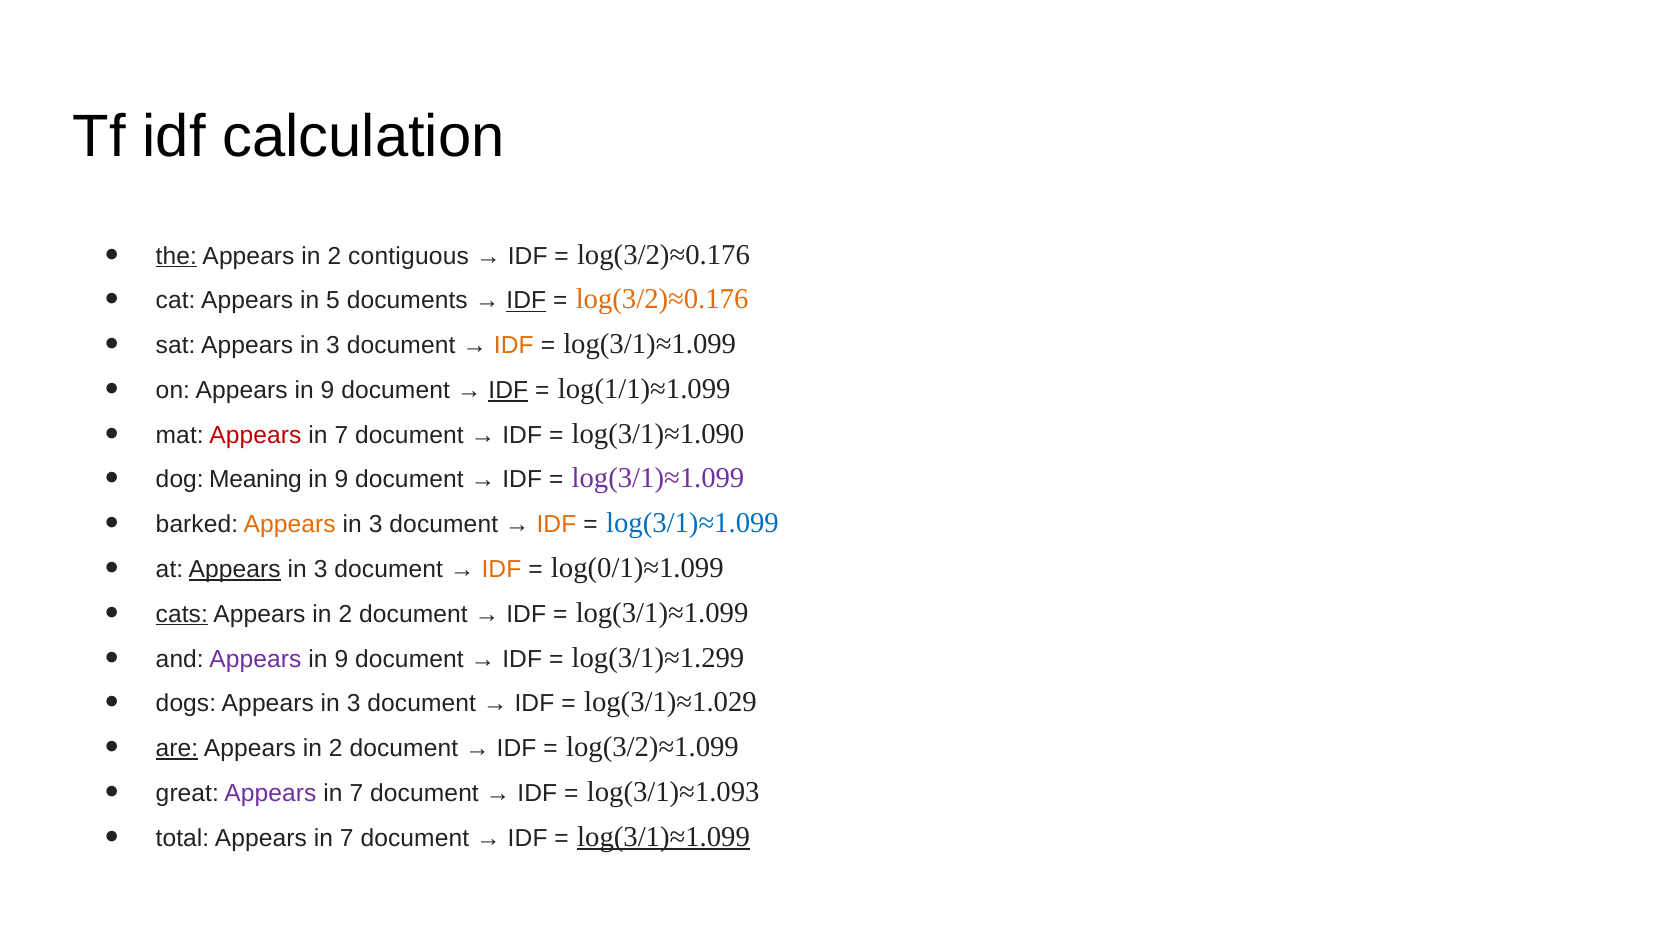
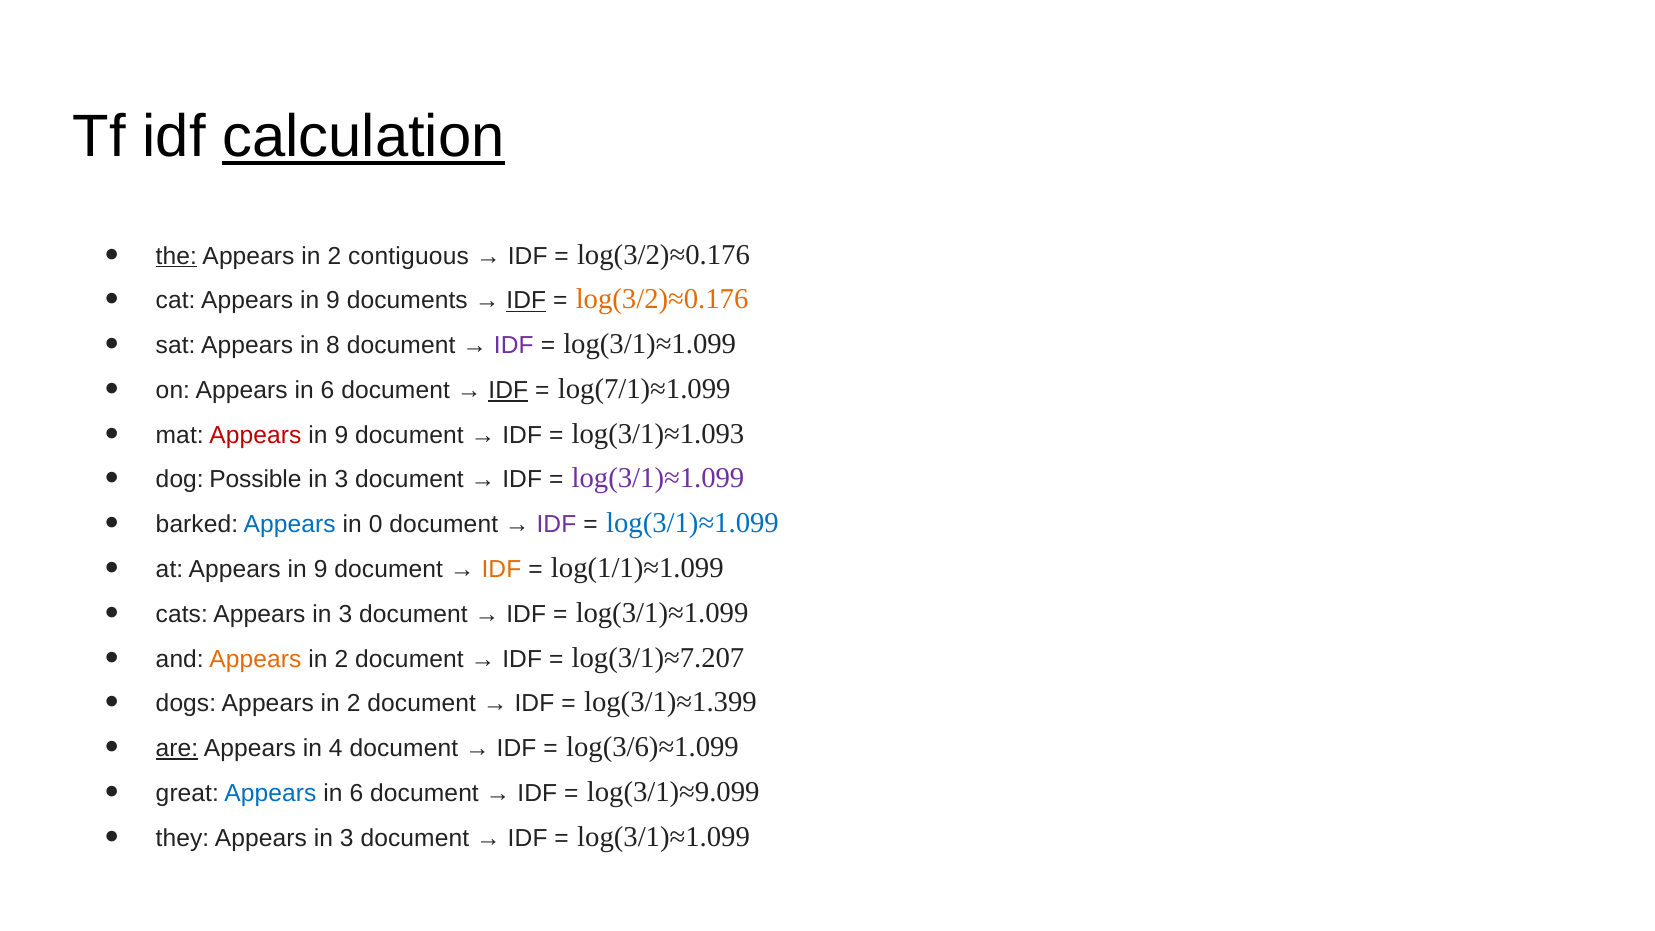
calculation underline: none -> present
cat Appears in 5: 5 -> 9
sat Appears in 3: 3 -> 8
IDF at (514, 346) colour: orange -> purple
on Appears in 9: 9 -> 6
log(1/1)≈1.099: log(1/1)≈1.099 -> log(7/1)≈1.099
7 at (341, 435): 7 -> 9
log(3/1)≈1.090: log(3/1)≈1.090 -> log(3/1)≈1.093
Meaning: Meaning -> Possible
9 at (341, 480): 9 -> 3
Appears at (290, 525) colour: orange -> blue
3 at (376, 525): 3 -> 0
IDF at (556, 525) colour: orange -> purple
Appears at (235, 569) underline: present -> none
3 at (321, 569): 3 -> 9
log(0/1)≈1.099: log(0/1)≈1.099 -> log(1/1)≈1.099
cats underline: present -> none
2 at (345, 614): 2 -> 3
Appears at (255, 659) colour: purple -> orange
9 at (341, 659): 9 -> 2
log(3/1)≈1.299: log(3/1)≈1.299 -> log(3/1)≈7.207
dogs Appears in 3: 3 -> 2
log(3/1)≈1.029: log(3/1)≈1.029 -> log(3/1)≈1.399
2 at (336, 748): 2 -> 4
log(3/2)≈1.099: log(3/2)≈1.099 -> log(3/6)≈1.099
Appears at (270, 793) colour: purple -> blue
7 at (356, 793): 7 -> 6
log(3/1)≈1.093: log(3/1)≈1.093 -> log(3/1)≈9.099
total: total -> they
7 at (347, 838): 7 -> 3
log(3/1)≈1.099 at (664, 837) underline: present -> none
